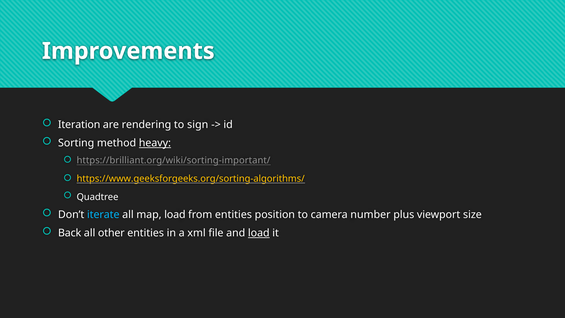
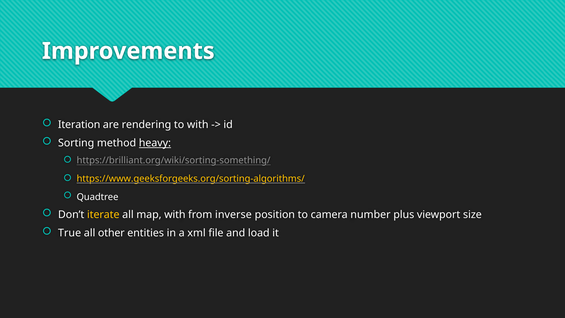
to sign: sign -> with
https://brilliant.org/wiki/sorting-important/: https://brilliant.org/wiki/sorting-important/ -> https://brilliant.org/wiki/sorting-something/
iterate colour: light blue -> yellow
map load: load -> with
from entities: entities -> inverse
Back: Back -> True
load at (259, 233) underline: present -> none
